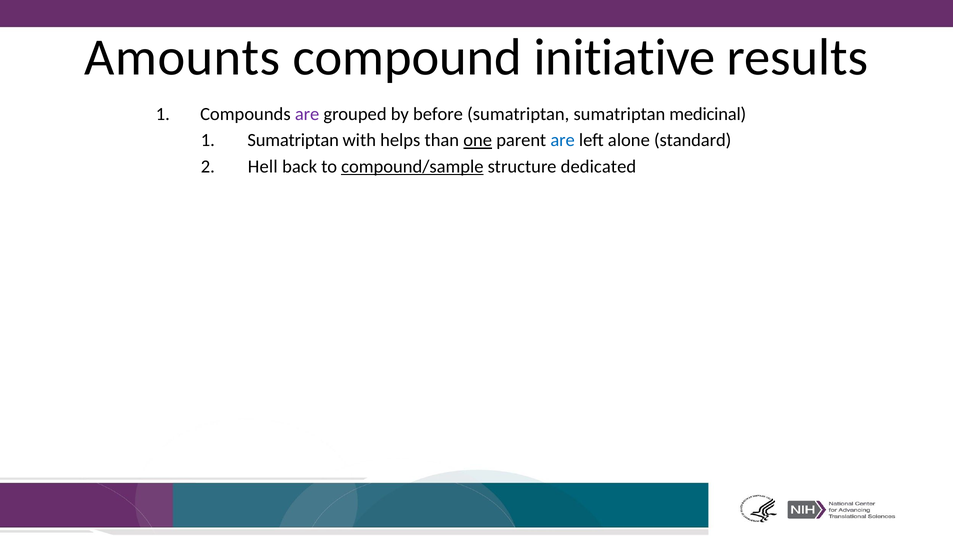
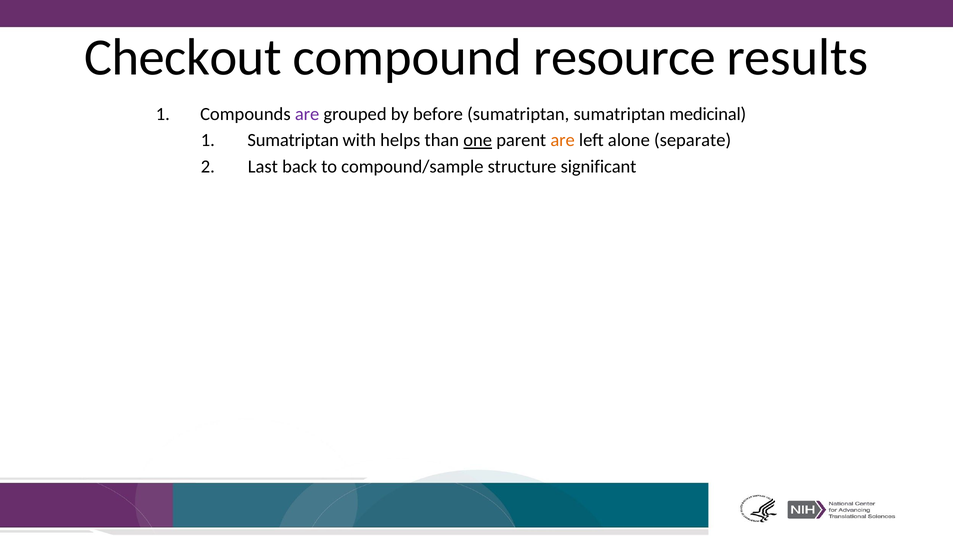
Amounts: Amounts -> Checkout
initiative: initiative -> resource
are at (563, 140) colour: blue -> orange
standard: standard -> separate
Hell: Hell -> Last
compound/sample underline: present -> none
dedicated: dedicated -> significant
